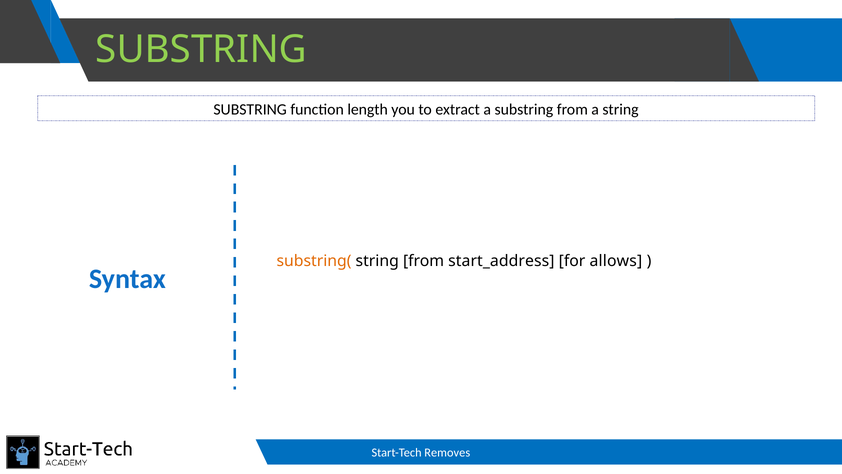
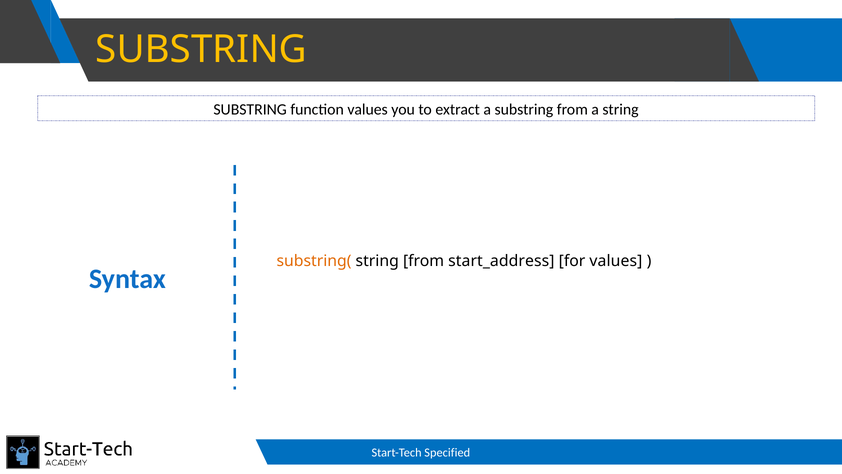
SUBSTRING at (201, 50) colour: light green -> yellow
function length: length -> values
for allows: allows -> values
Removes: Removes -> Specified
